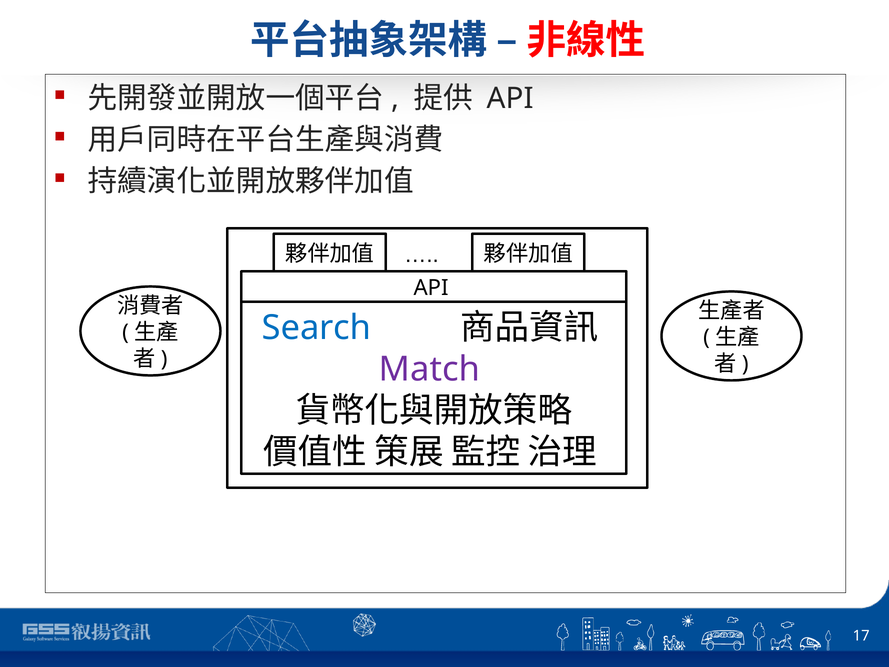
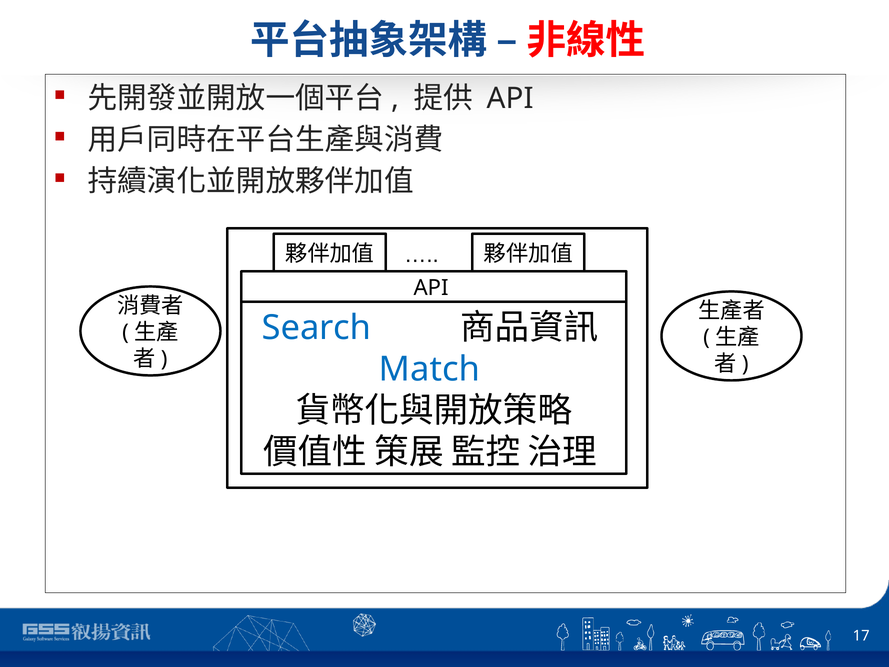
Match colour: purple -> blue
